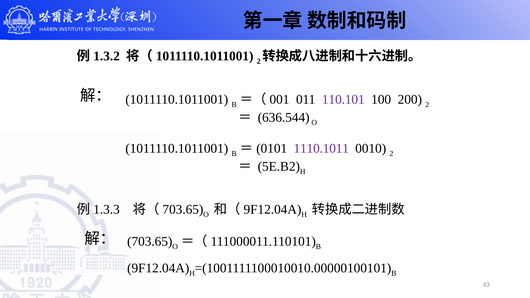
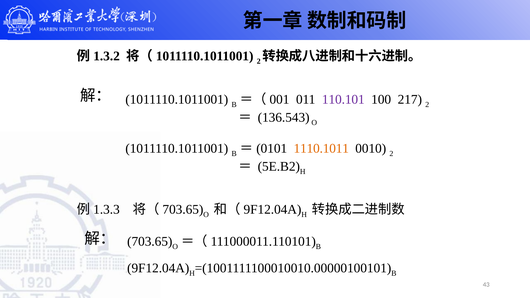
200: 200 -> 217
636.544: 636.544 -> 136.543
1110.1011 colour: purple -> orange
